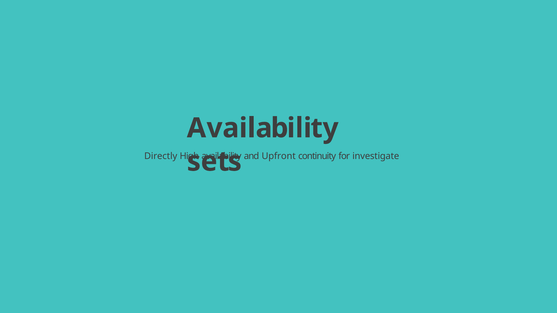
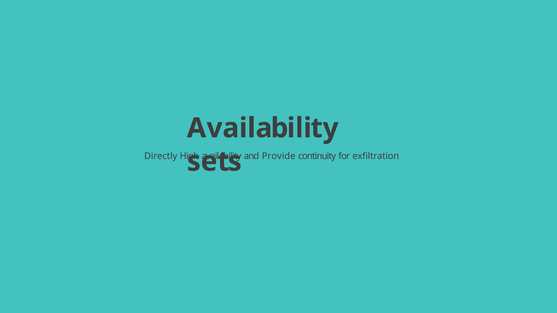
Upfront: Upfront -> Provide
investigate: investigate -> exfiltration
